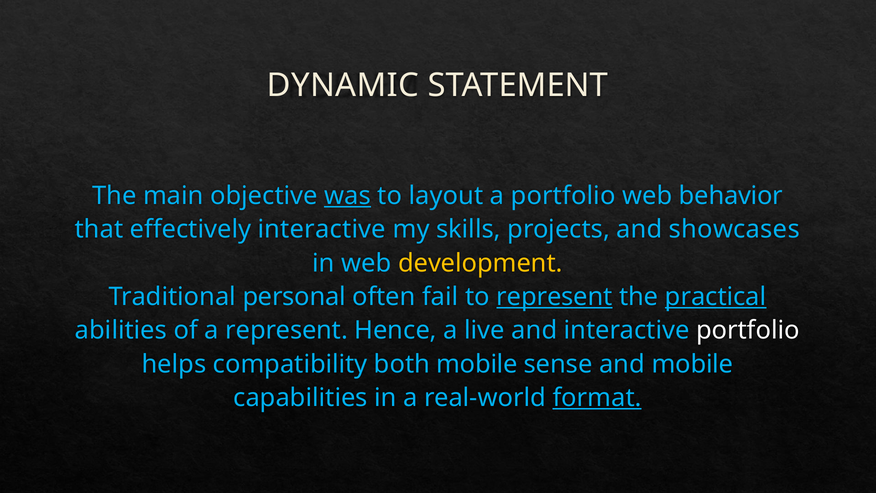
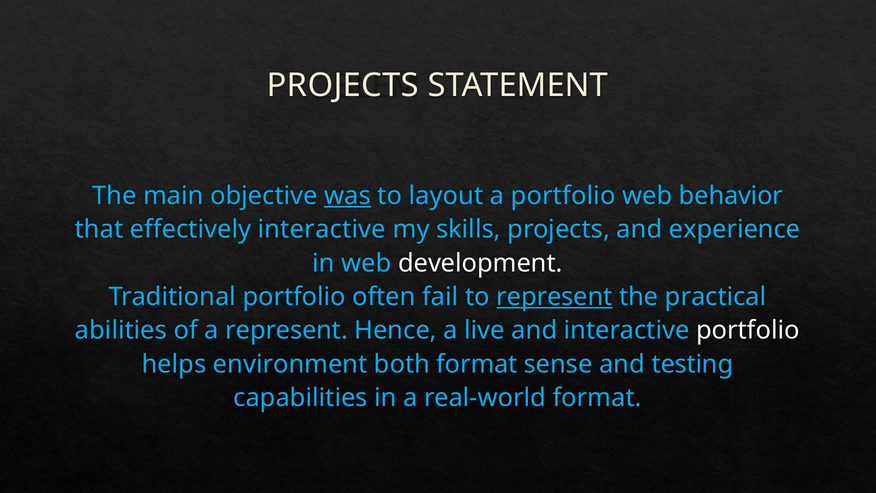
DYNAMIC at (343, 85): DYNAMIC -> PROJECTS
showcases: showcases -> experience
development colour: yellow -> white
Traditional personal: personal -> portfolio
practical underline: present -> none
compatibility: compatibility -> environment
both mobile: mobile -> format
and mobile: mobile -> testing
format at (597, 398) underline: present -> none
